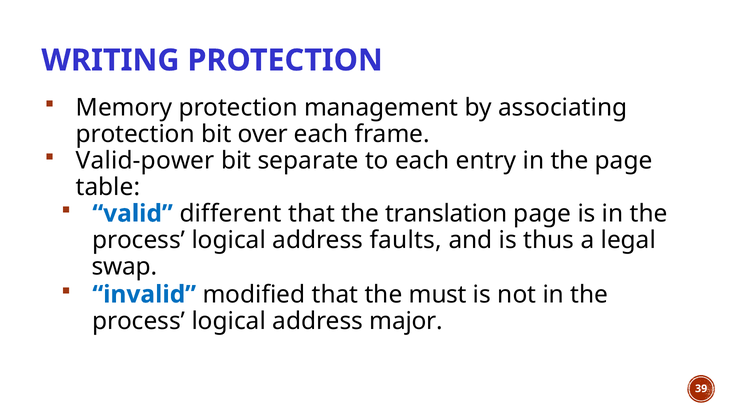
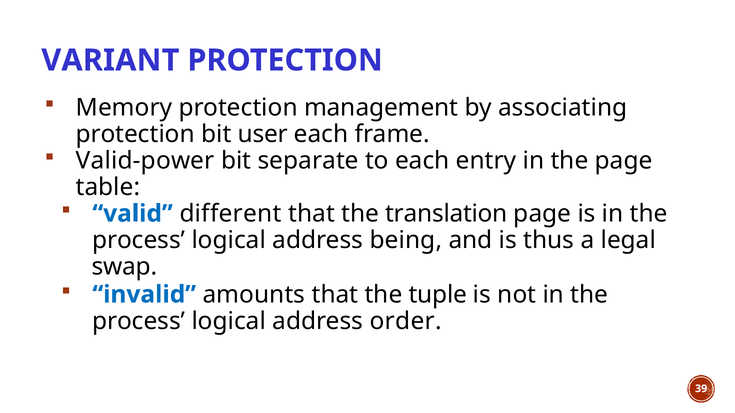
WRITING: WRITING -> VARIANT
over: over -> user
faults: faults -> being
modified: modified -> amounts
must: must -> tuple
major: major -> order
